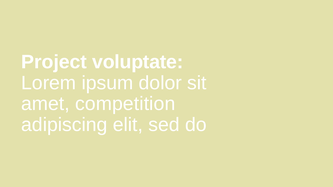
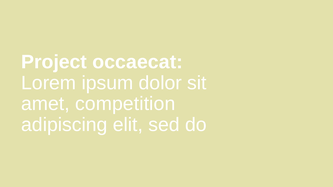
voluptate: voluptate -> occaecat
